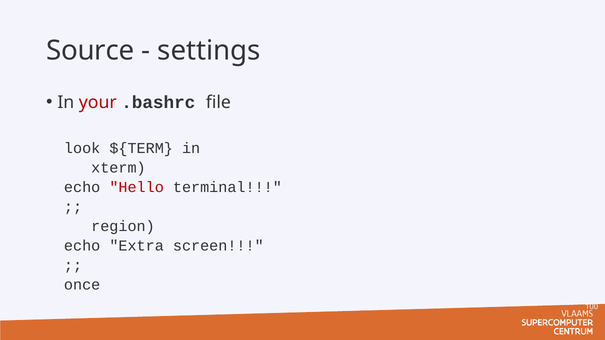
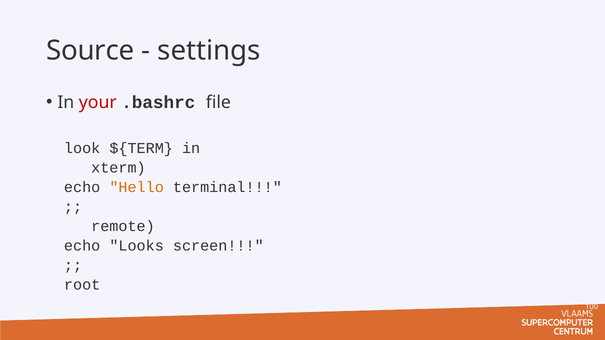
Hello colour: red -> orange
region: region -> remote
Extra: Extra -> Looks
once: once -> root
